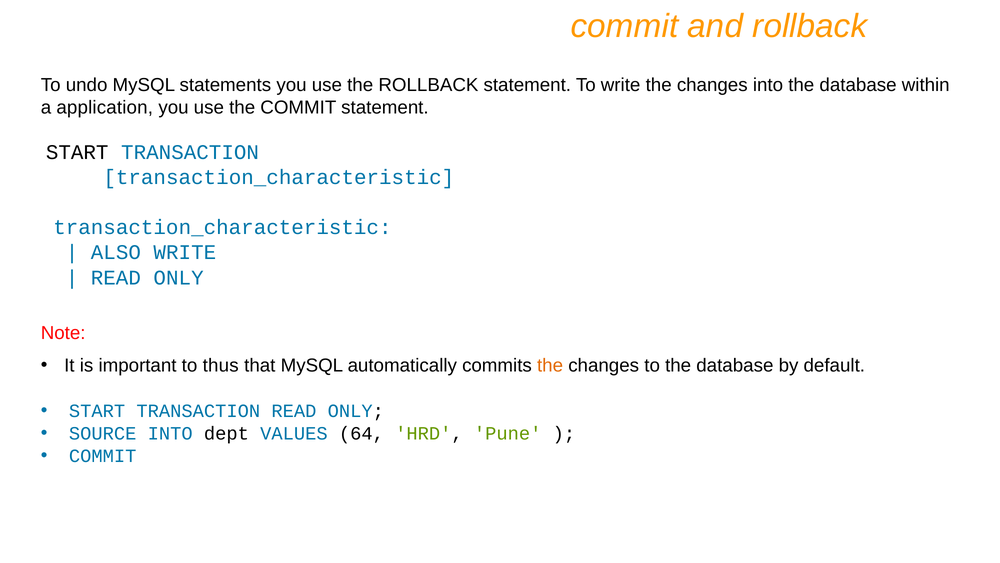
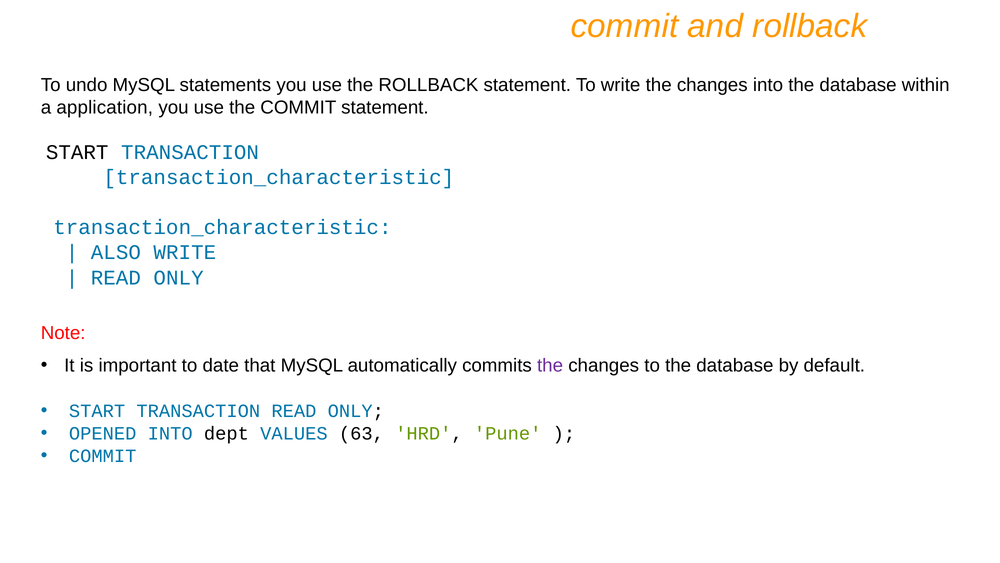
thus: thus -> date
the at (550, 365) colour: orange -> purple
SOURCE: SOURCE -> OPENED
64: 64 -> 63
